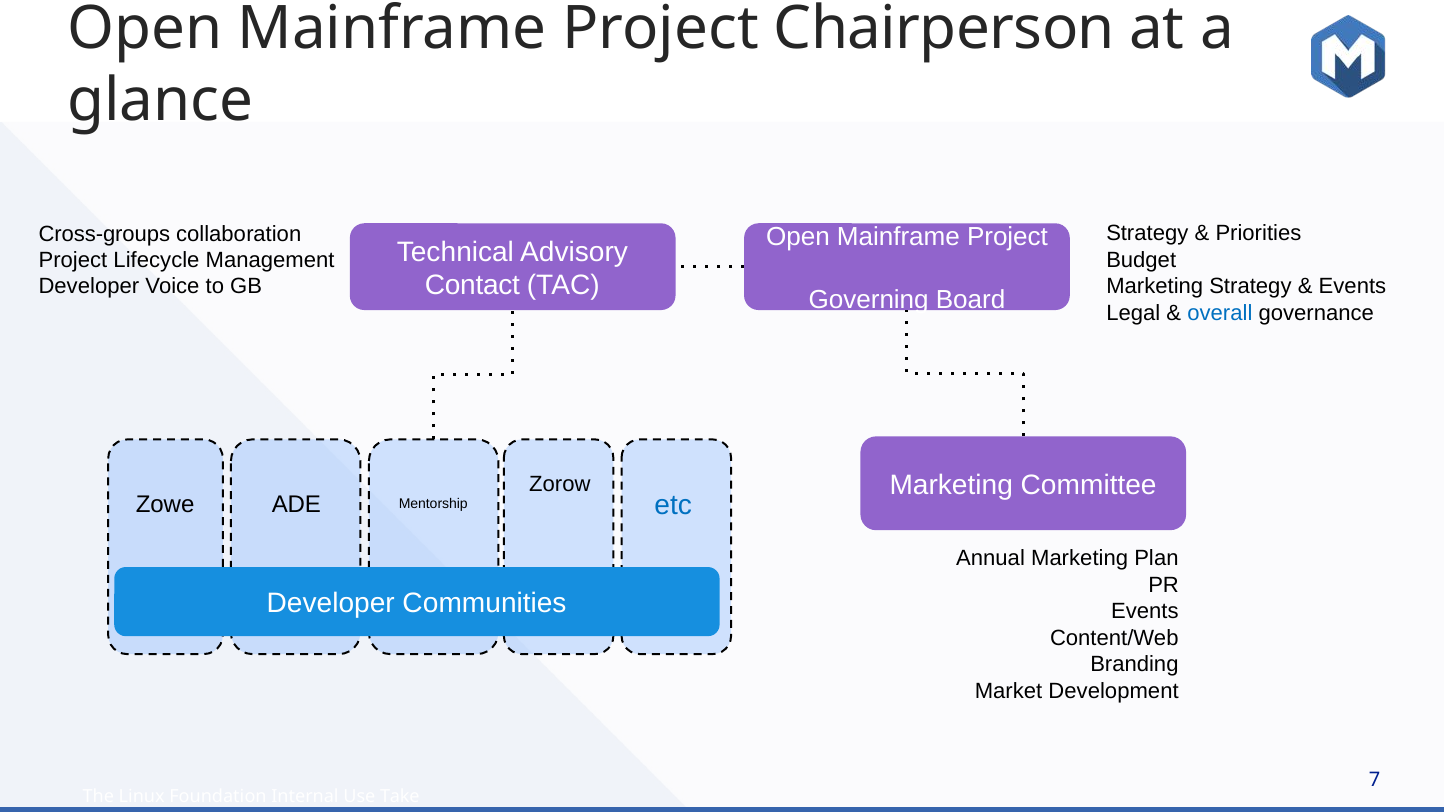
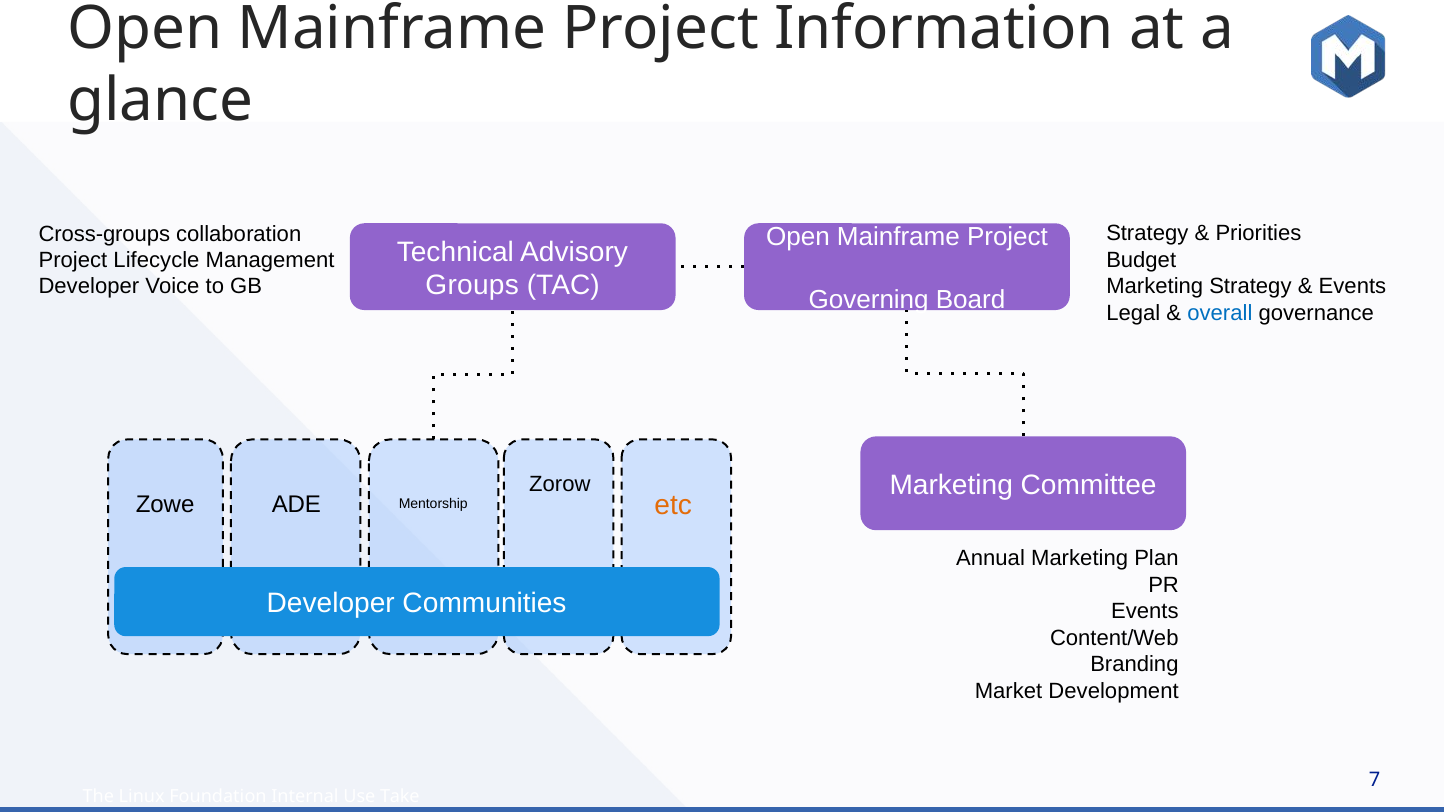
Chairperson: Chairperson -> Information
Contact: Contact -> Groups
etc colour: blue -> orange
